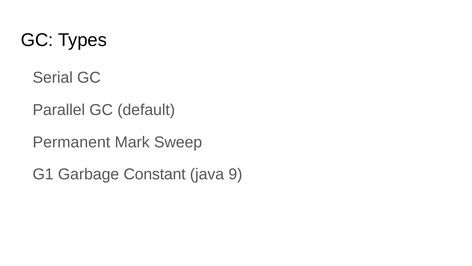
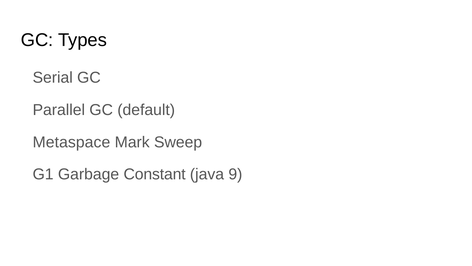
Permanent: Permanent -> Metaspace
